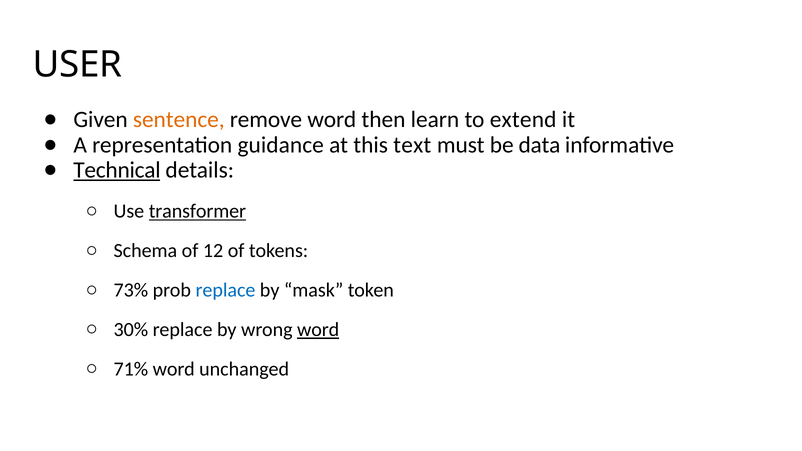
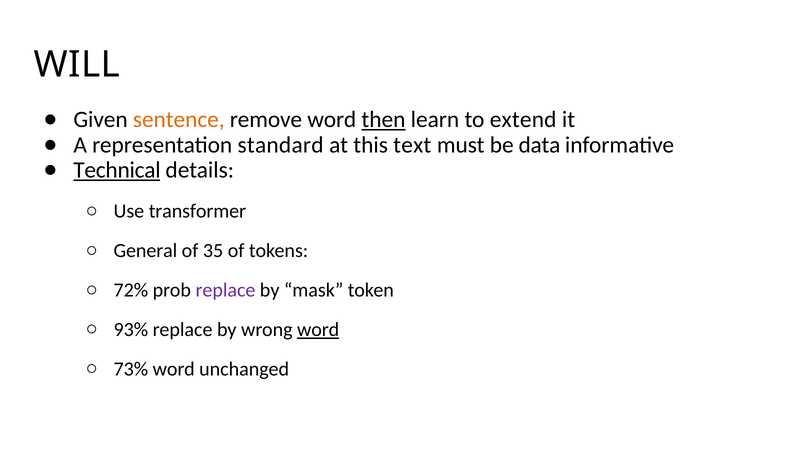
USER: USER -> WILL
then underline: none -> present
guidance: guidance -> standard
transformer underline: present -> none
Schema: Schema -> General
12: 12 -> 35
73%: 73% -> 72%
replace at (225, 290) colour: blue -> purple
30%: 30% -> 93%
71%: 71% -> 73%
